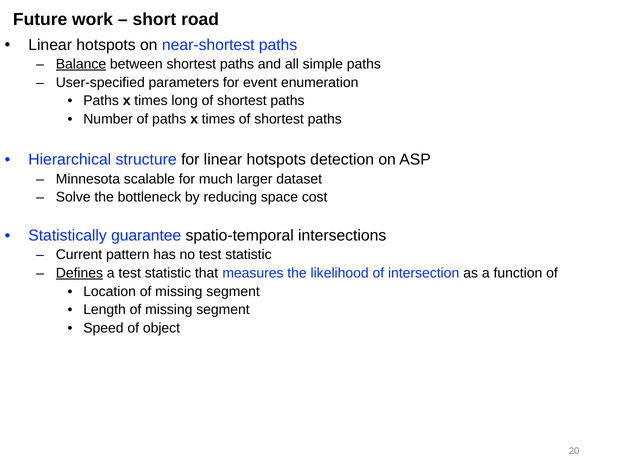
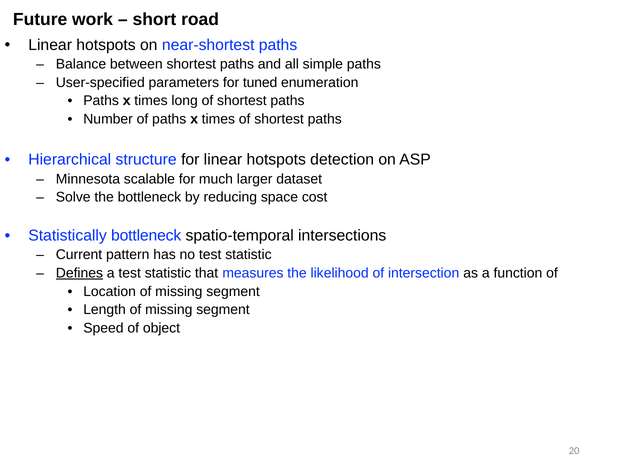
Balance underline: present -> none
event: event -> tuned
Statistically guarantee: guarantee -> bottleneck
